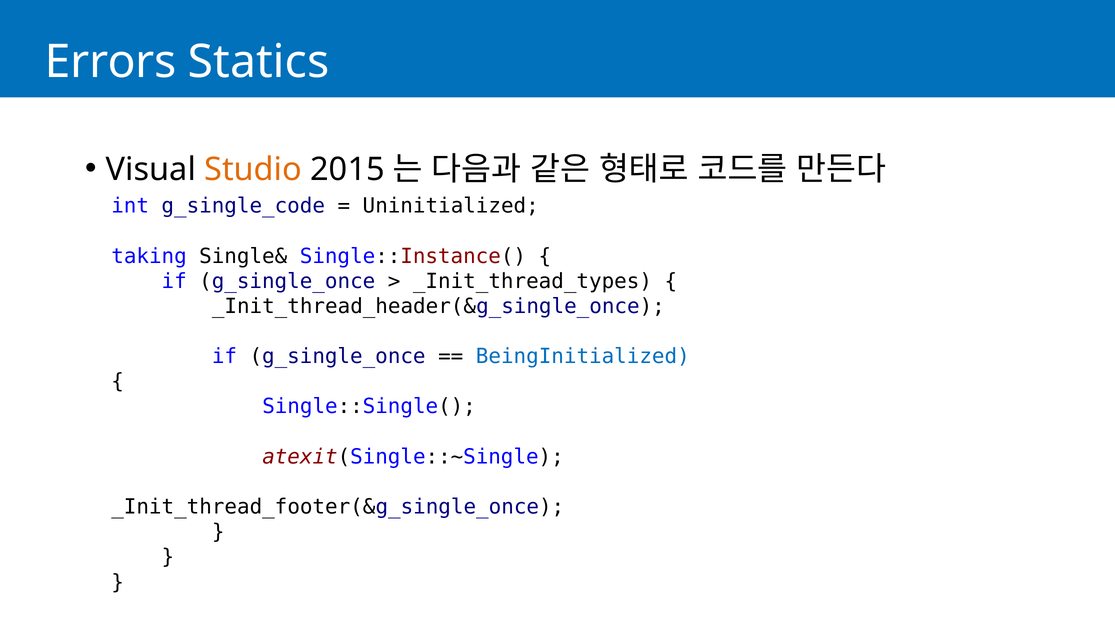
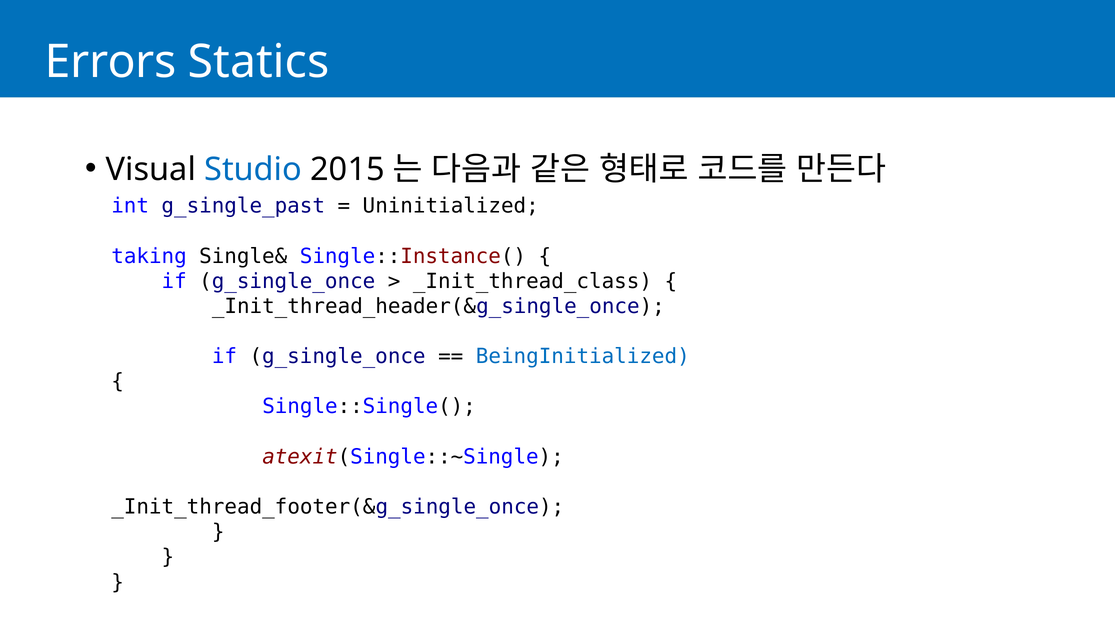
Studio colour: orange -> blue
g_single_code: g_single_code -> g_single_past
_Init_thread_types: _Init_thread_types -> _Init_thread_class
